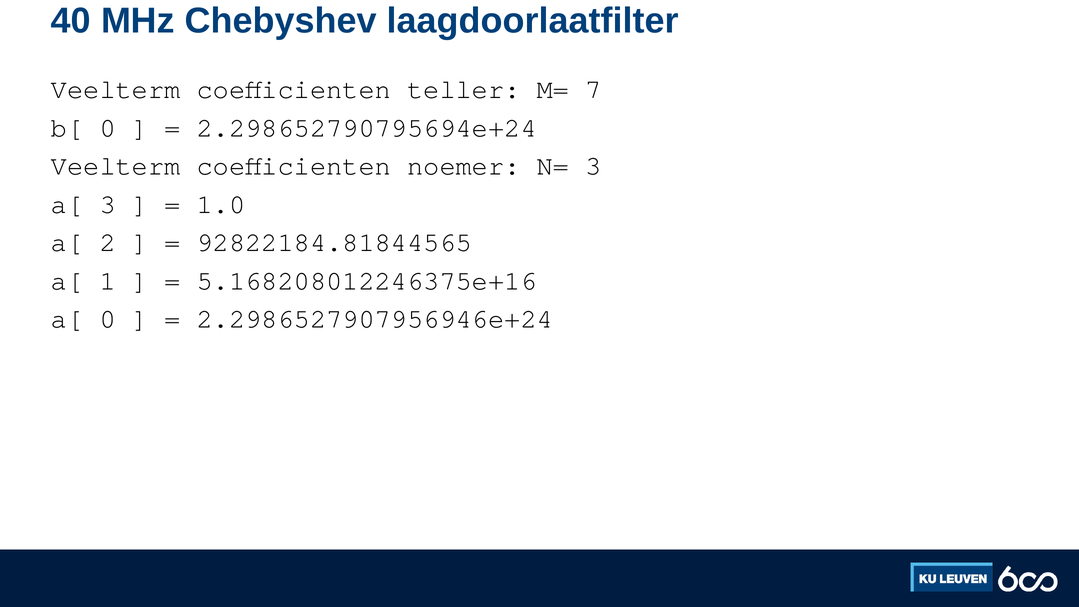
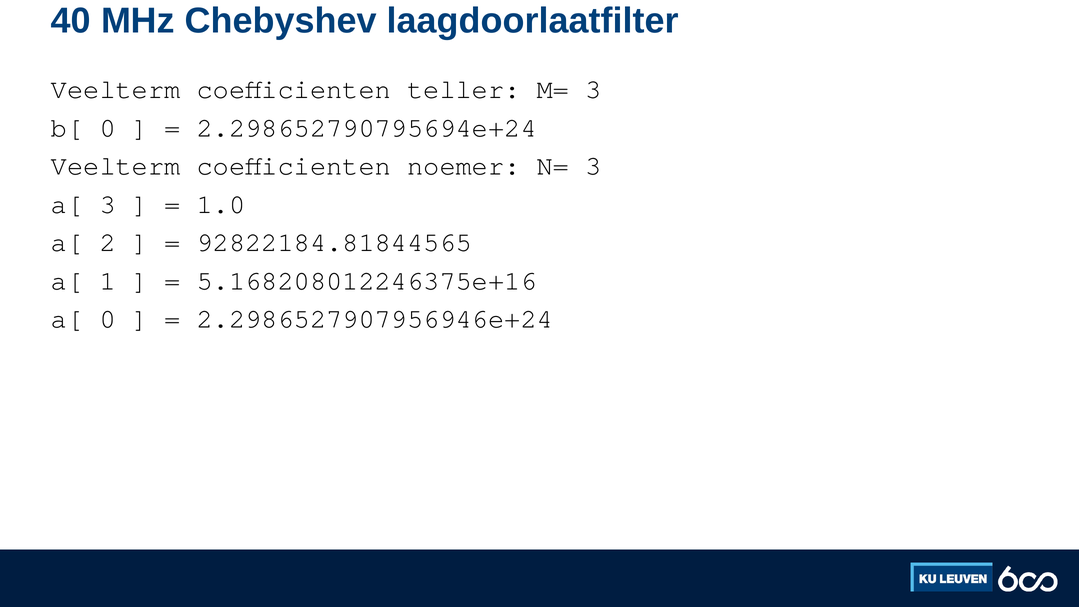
M= 7: 7 -> 3
